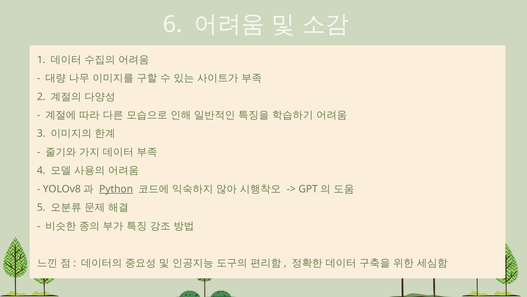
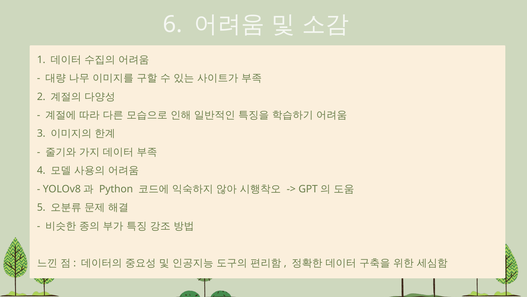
Python underline: present -> none
